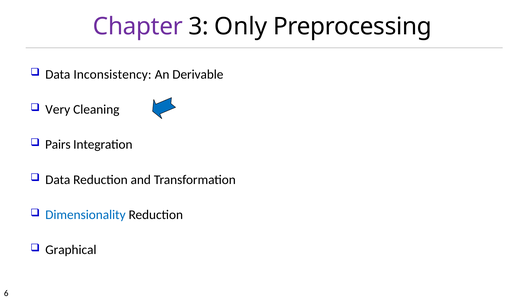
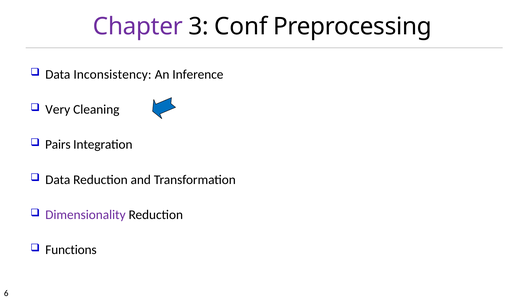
Only: Only -> Conf
Derivable: Derivable -> Inference
Dimensionality colour: blue -> purple
Graphical: Graphical -> Functions
